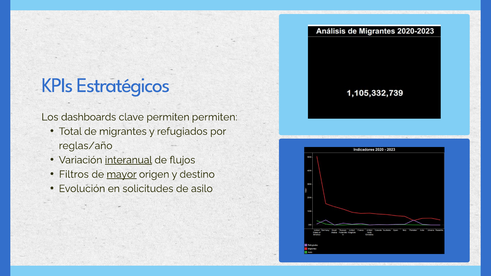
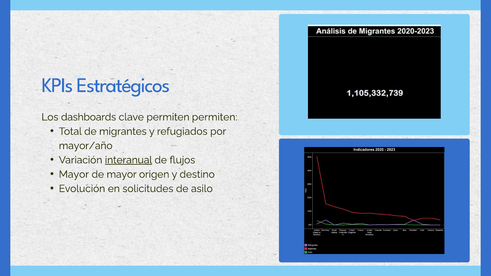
reglas/año: reglas/año -> mayor/año
Filtros at (74, 174): Filtros -> Mayor
mayor at (122, 174) underline: present -> none
